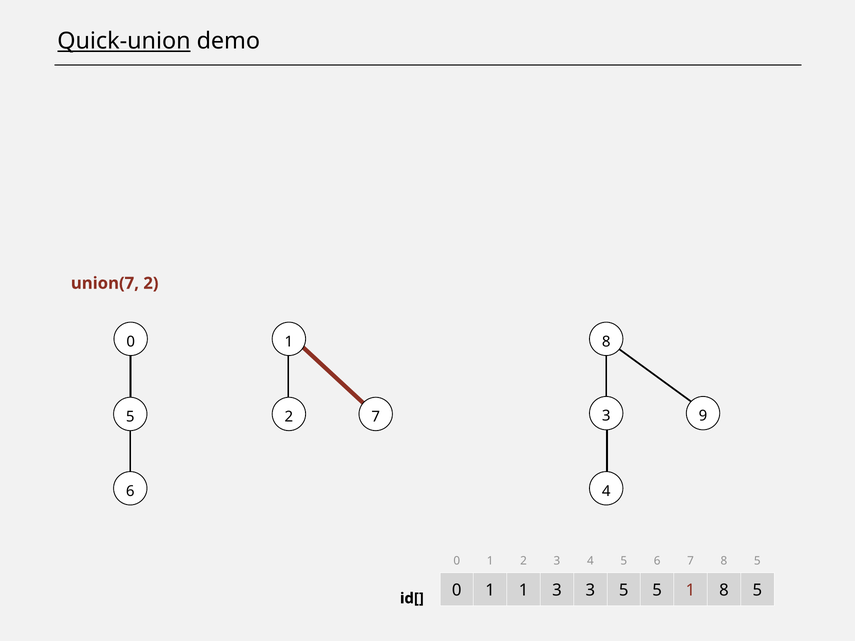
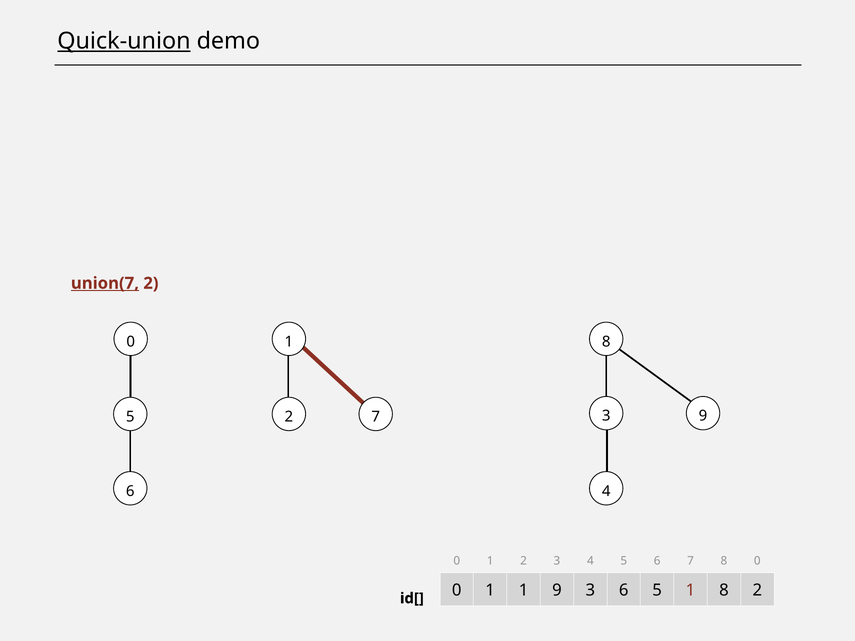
union(7 underline: none -> present
5 at (757, 561): 5 -> 0
1 3: 3 -> 9
3 5: 5 -> 6
5 at (757, 591): 5 -> 2
